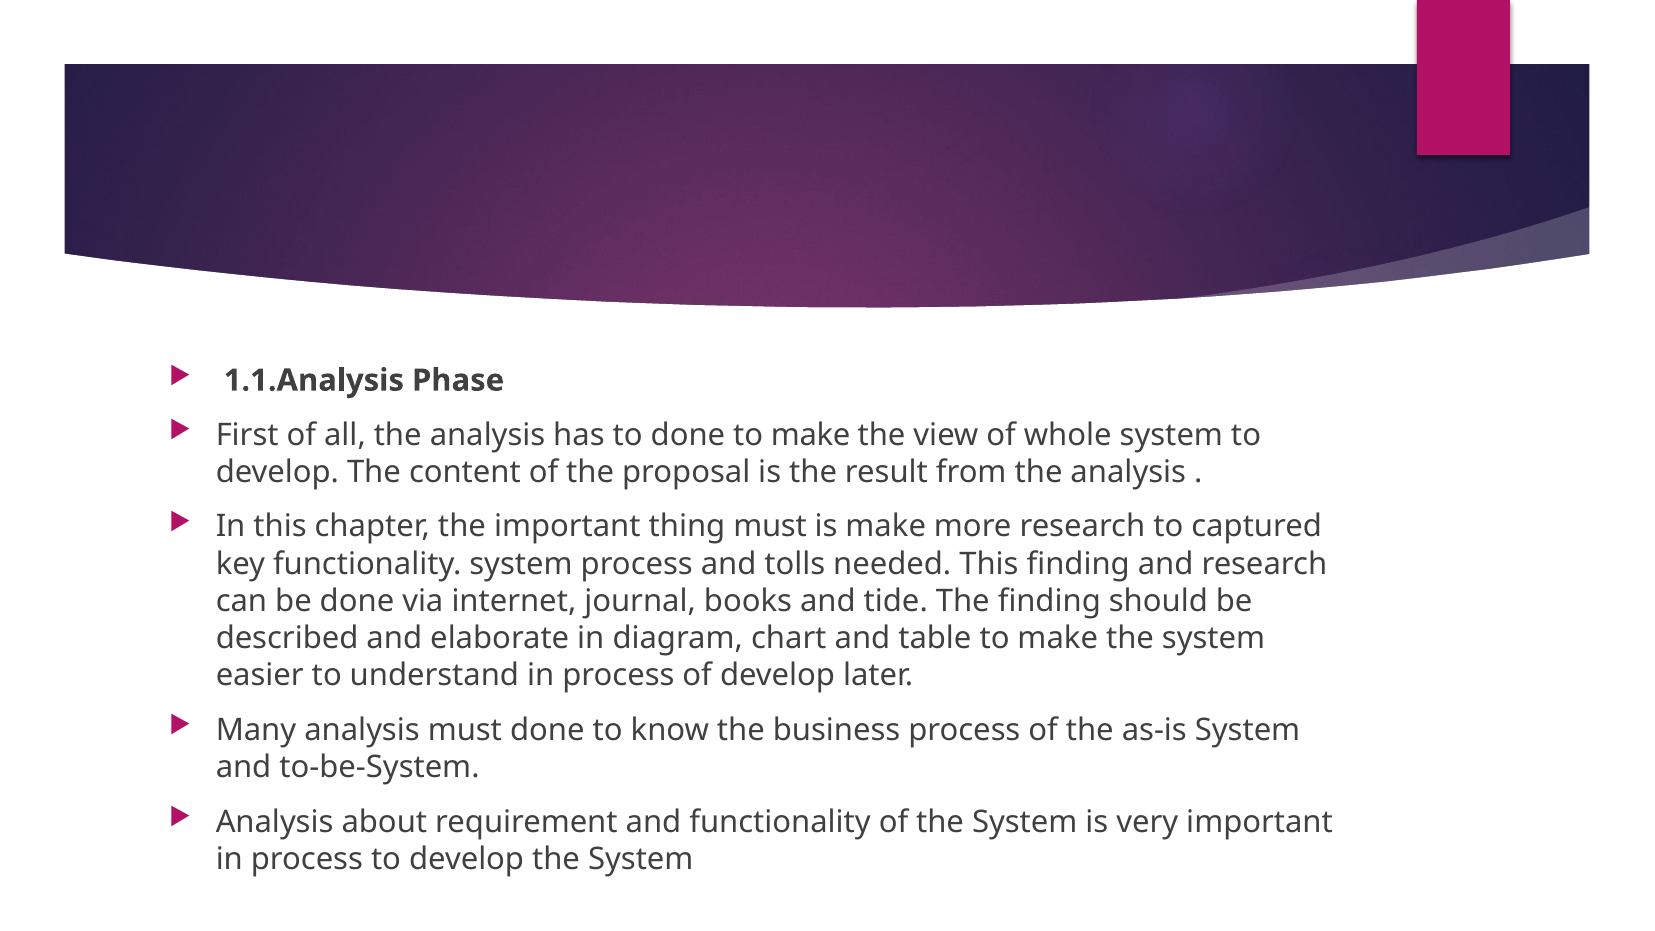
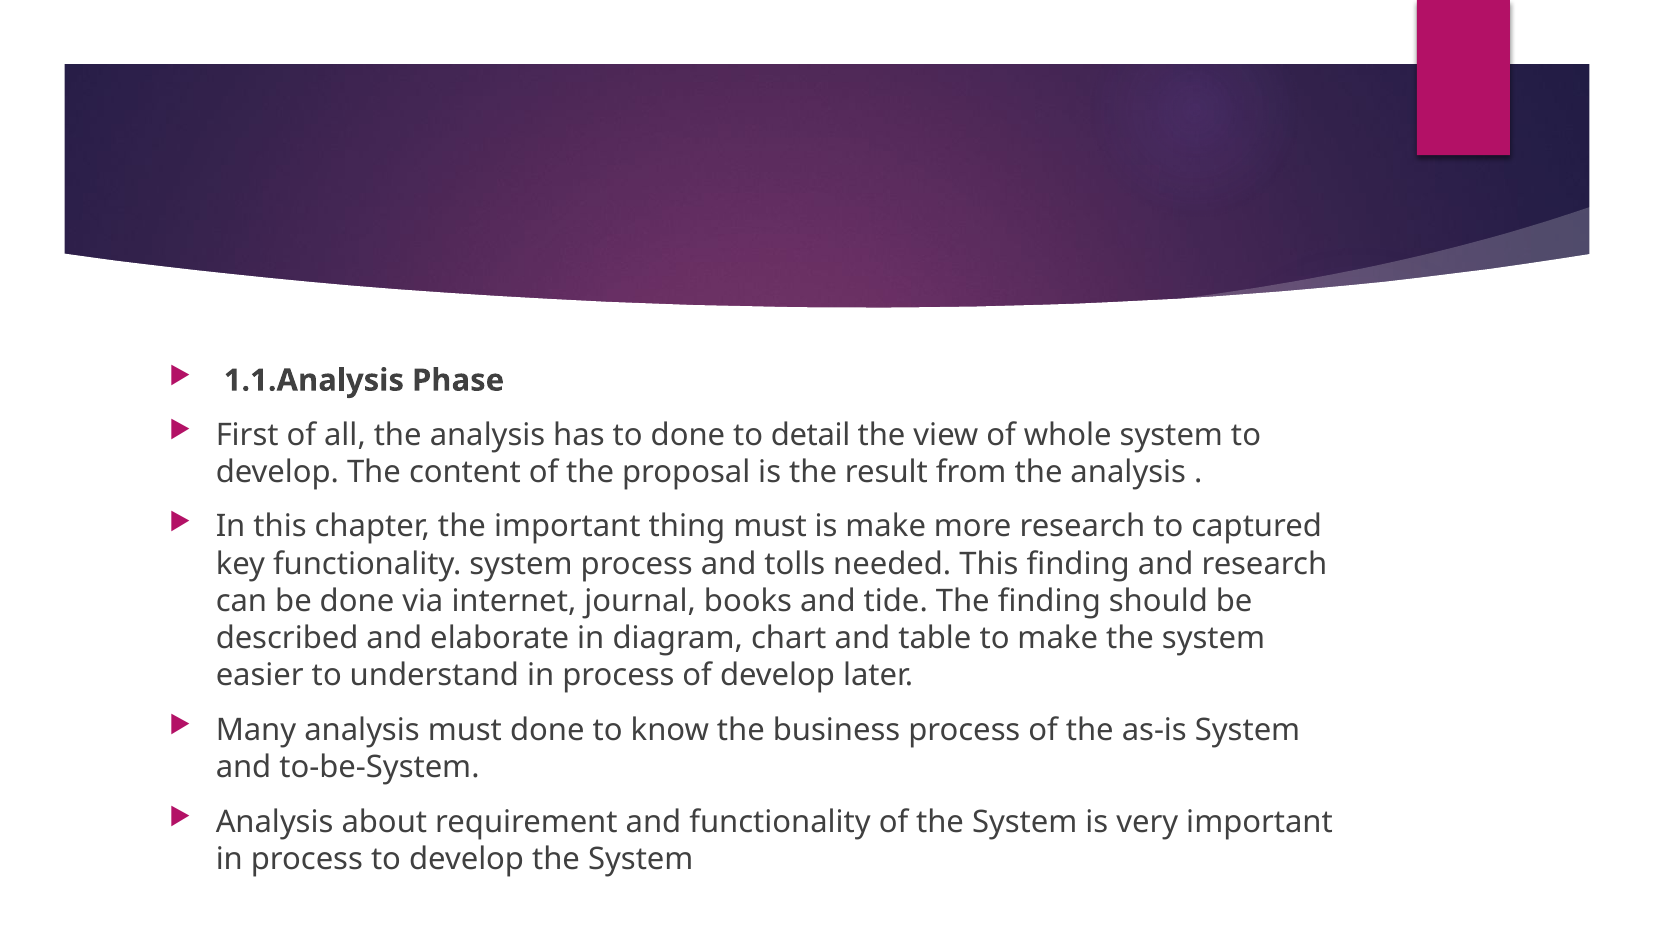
done to make: make -> detail
